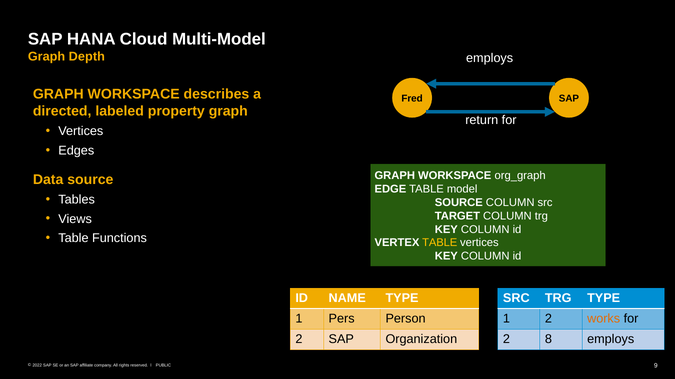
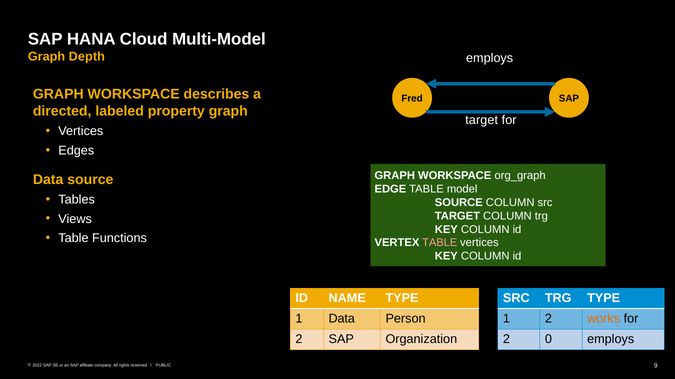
return at (482, 120): return -> target
TABLE at (440, 243) colour: yellow -> pink
1 Pers: Pers -> Data
8: 8 -> 0
